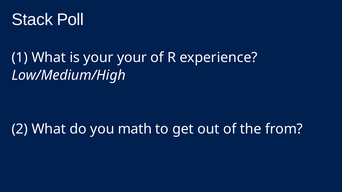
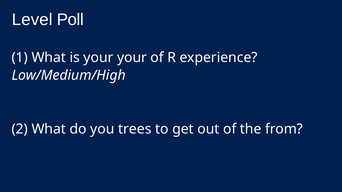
Stack: Stack -> Level
math: math -> trees
